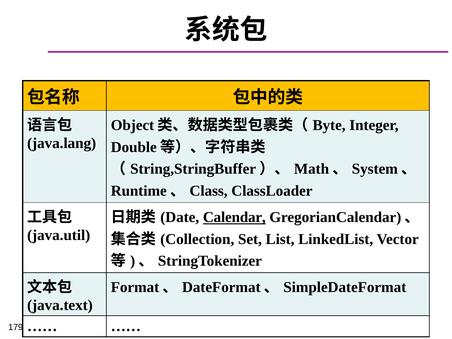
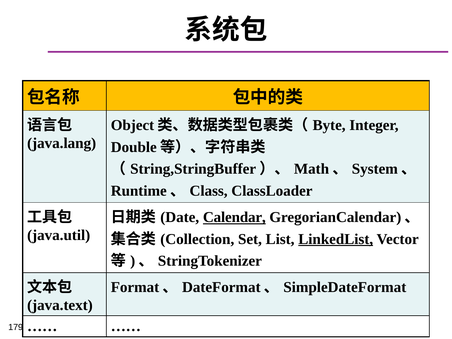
LinkedList underline: none -> present
